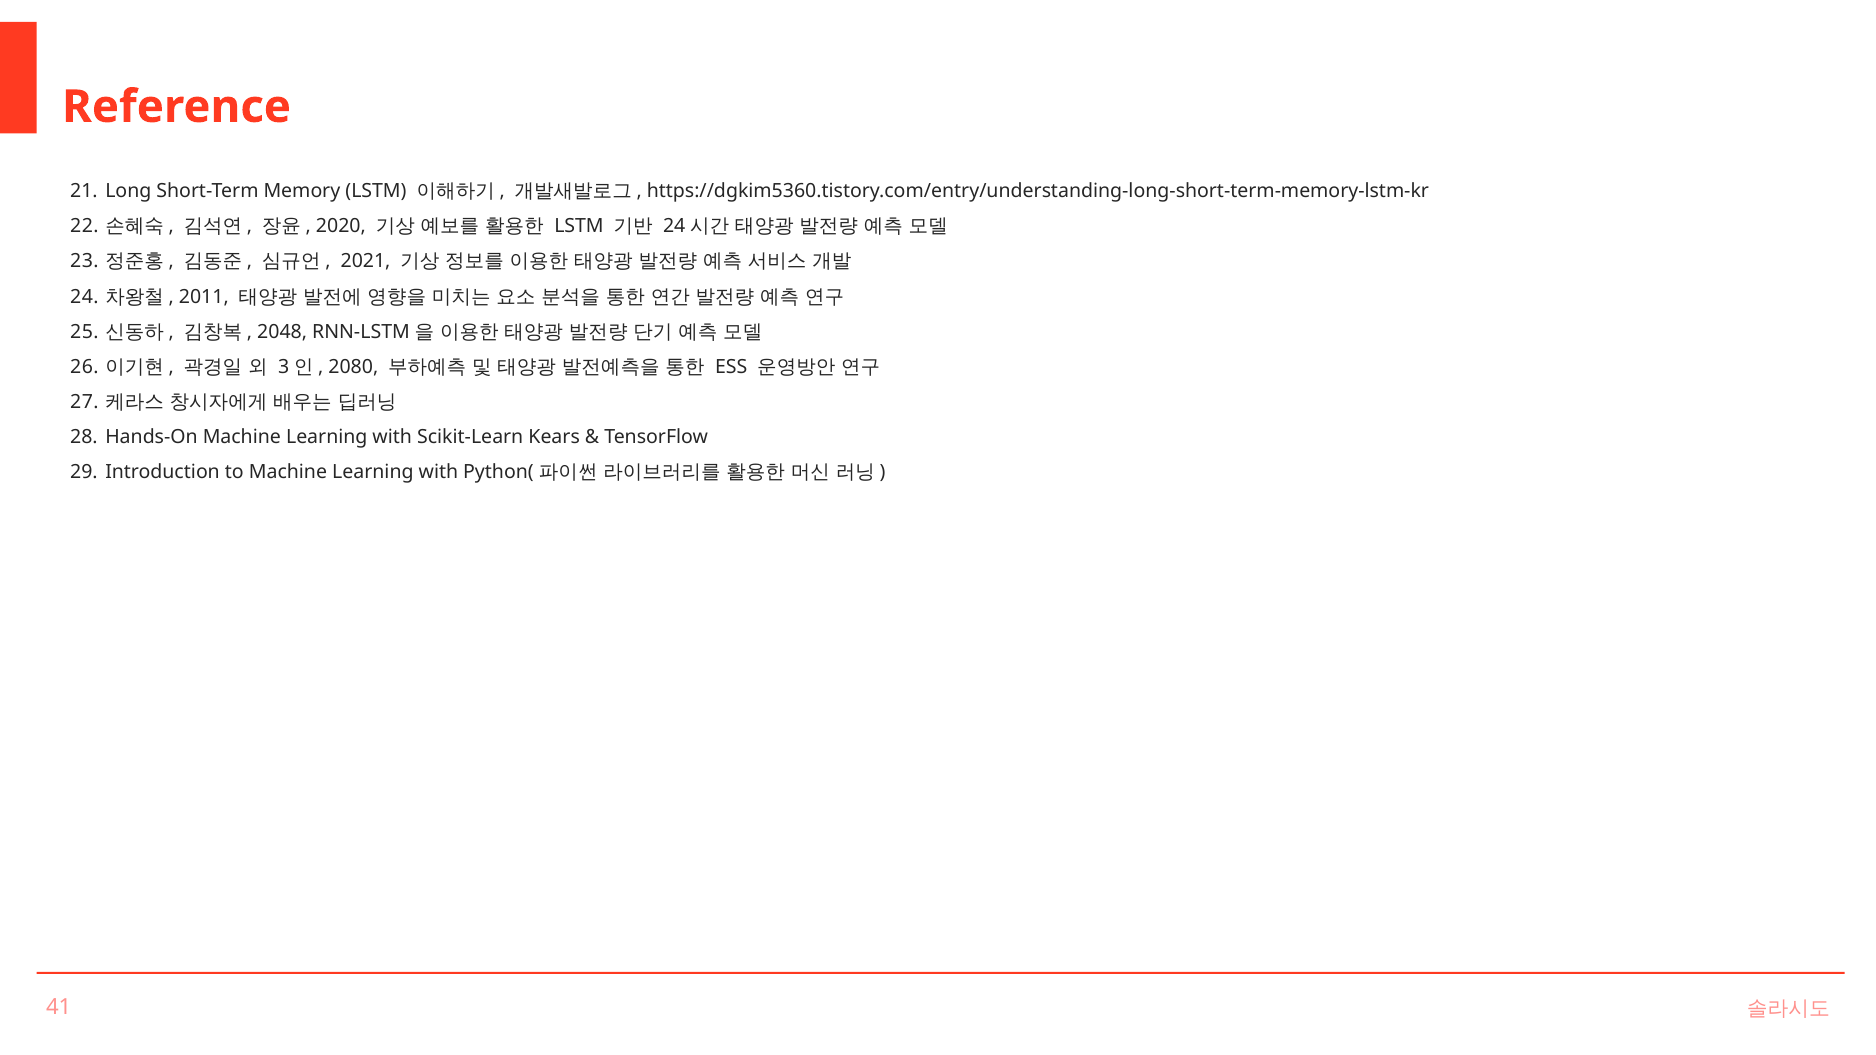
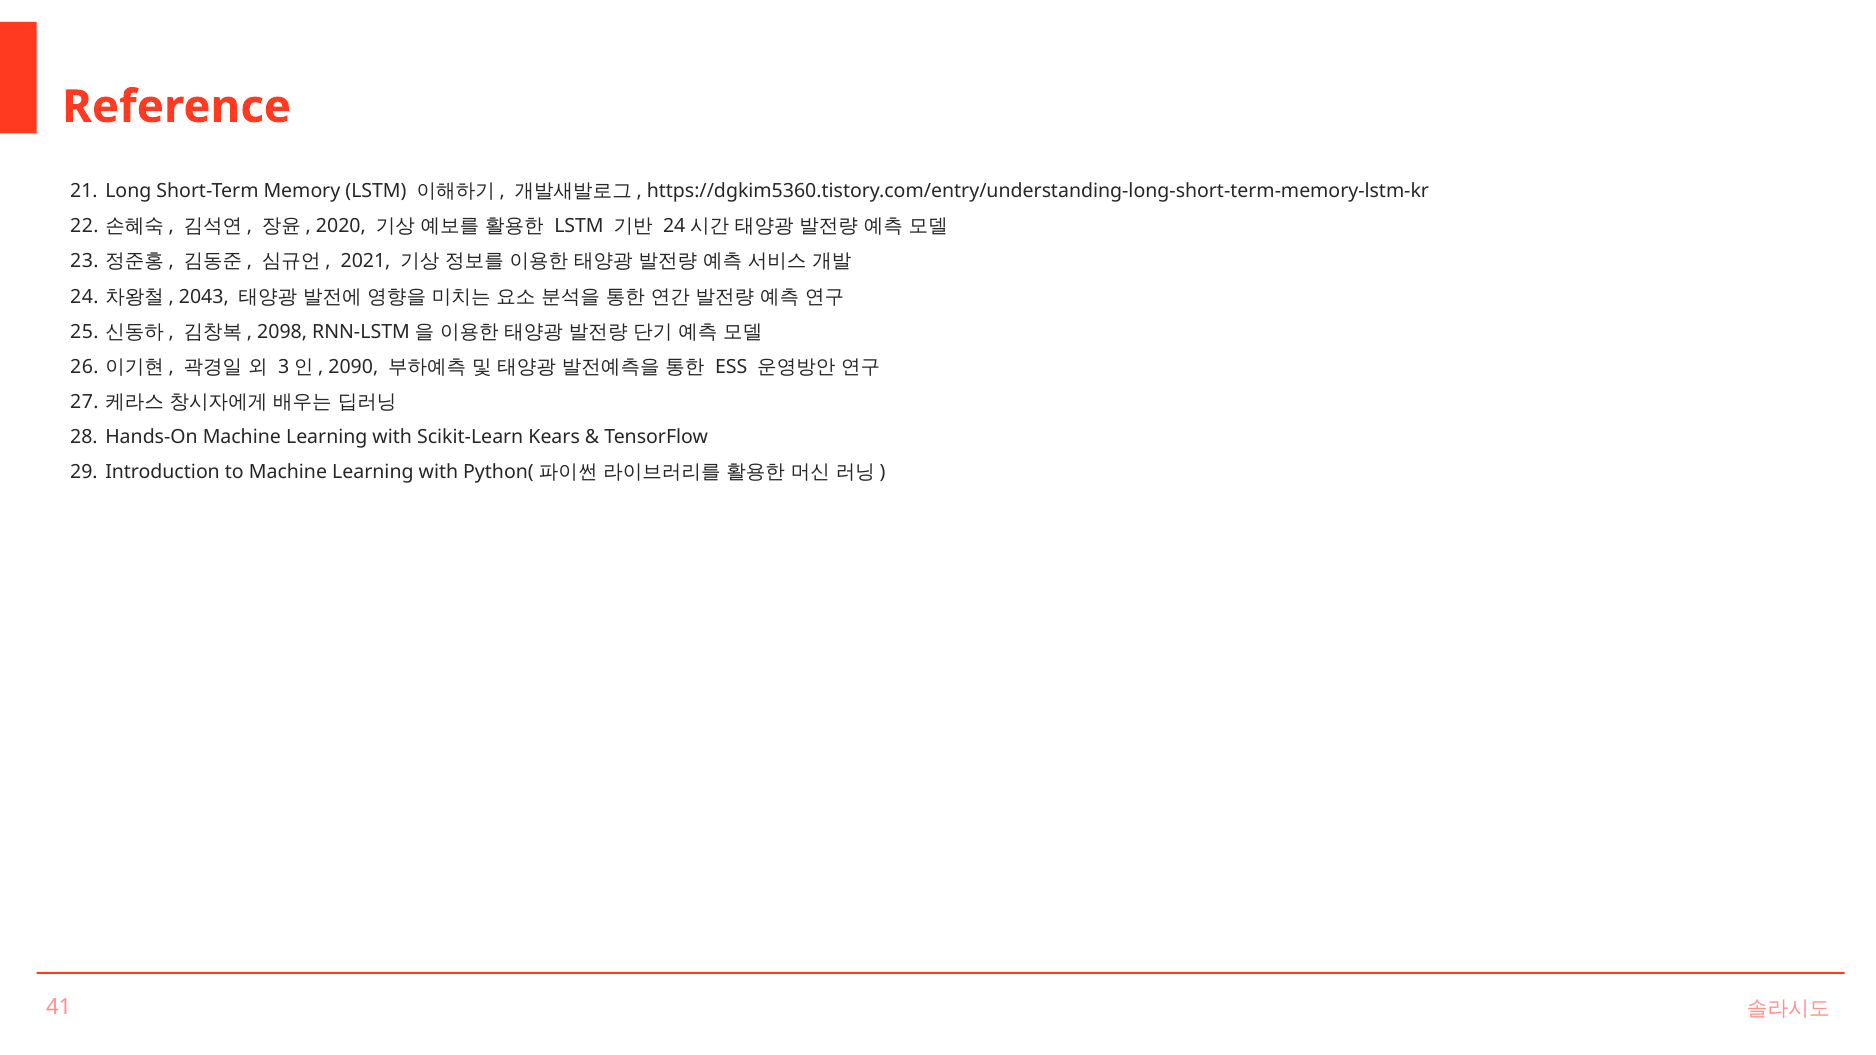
2011: 2011 -> 2043
2048: 2048 -> 2098
2080: 2080 -> 2090
